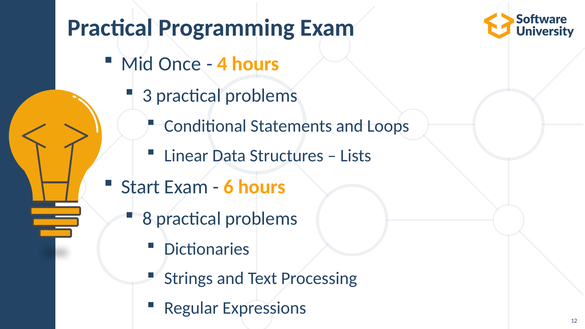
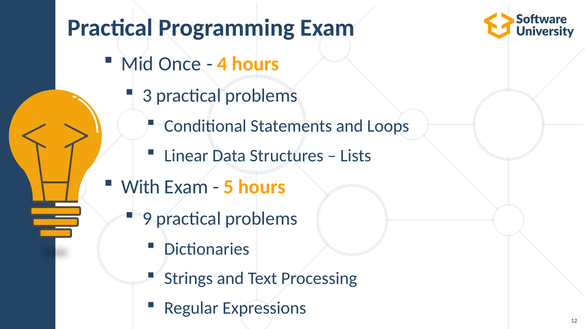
Start: Start -> With
6: 6 -> 5
8: 8 -> 9
